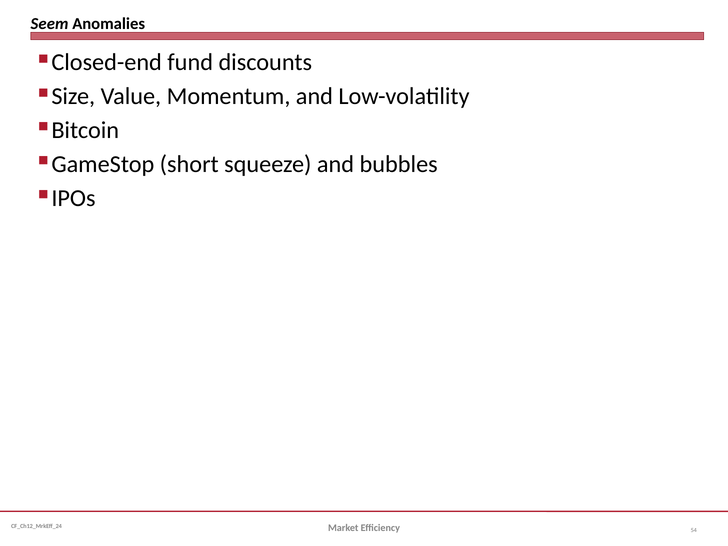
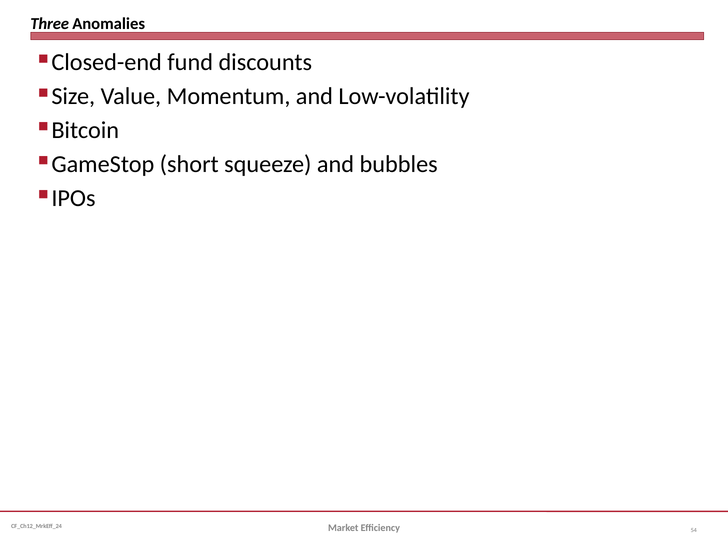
Seem: Seem -> Three
